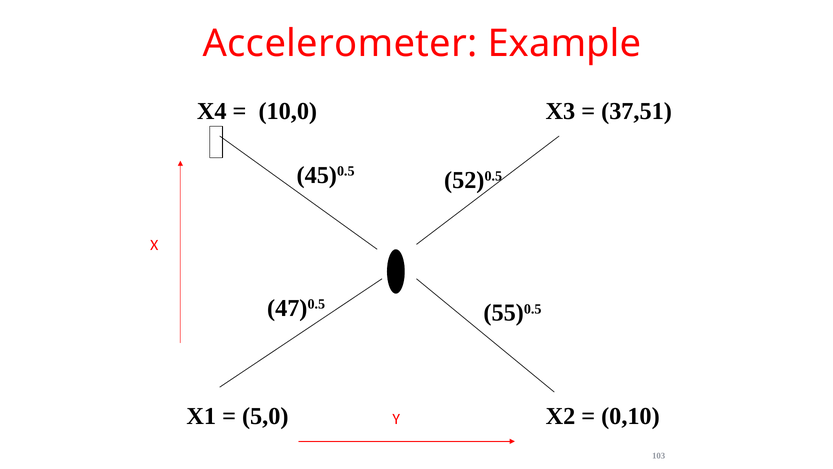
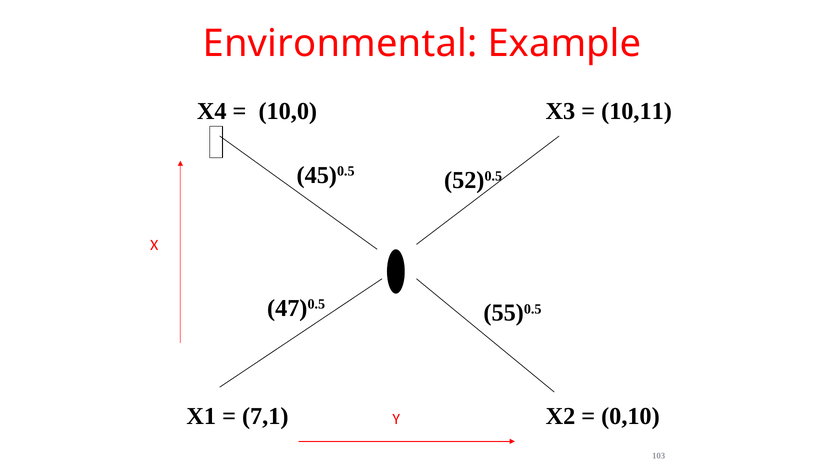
Accelerometer: Accelerometer -> Environmental
37,51: 37,51 -> 10,11
5,0: 5,0 -> 7,1
